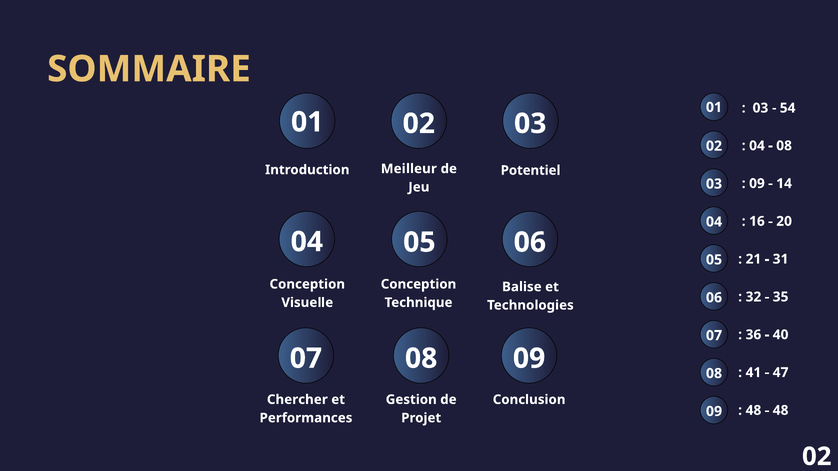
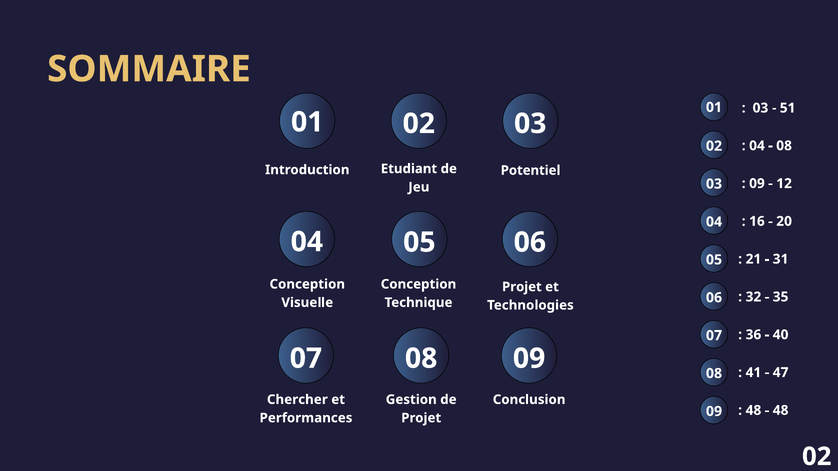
54: 54 -> 51
Meilleur: Meilleur -> Etudiant
14: 14 -> 12
Balise at (522, 287): Balise -> Projet
